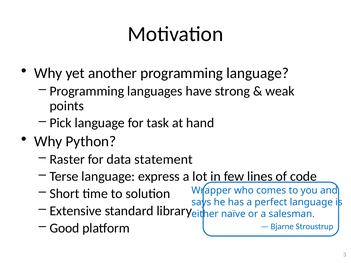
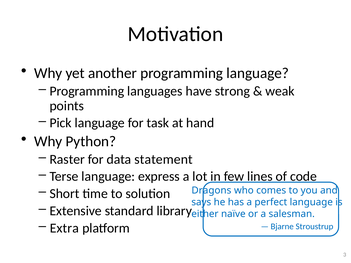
Wrapper: Wrapper -> Dragons
Good: Good -> Extra
